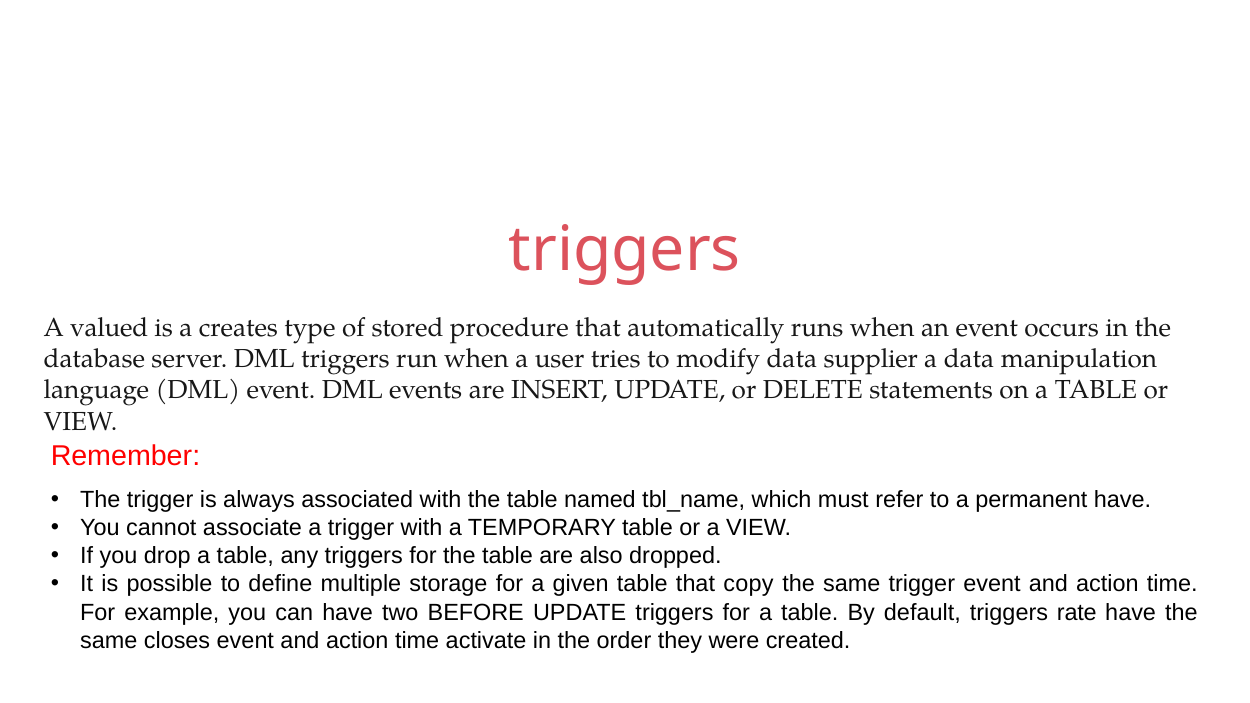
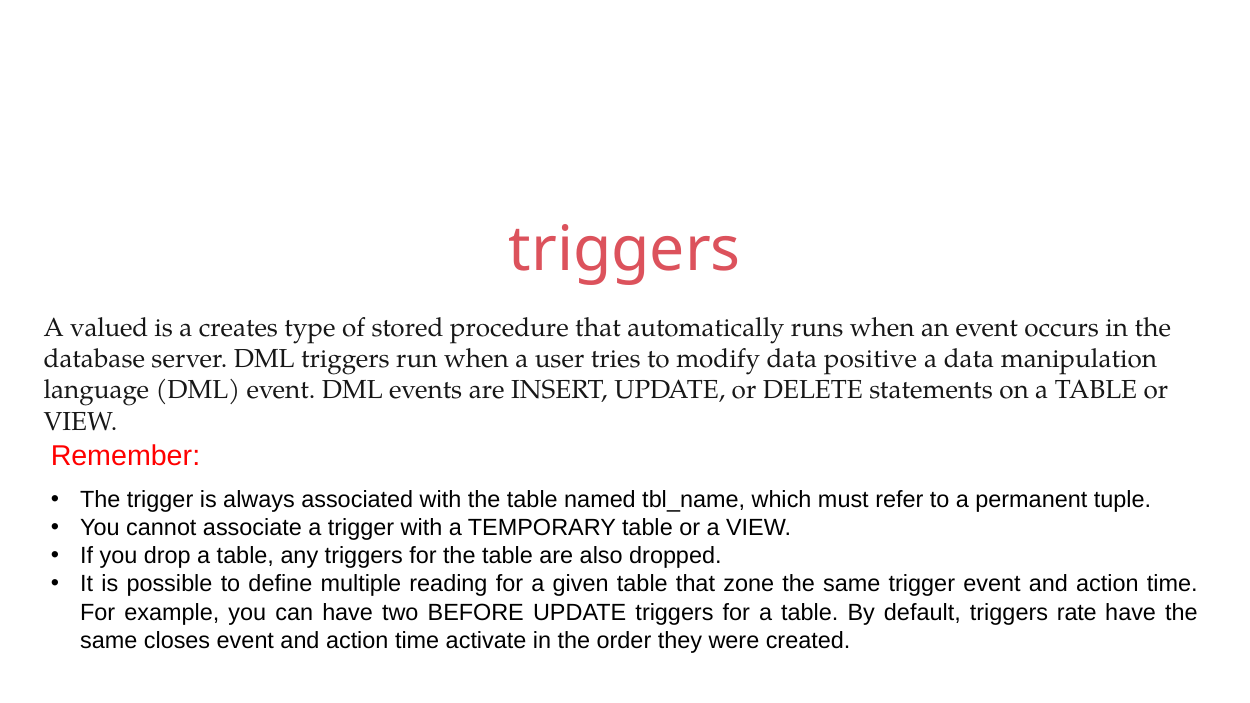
supplier: supplier -> positive
permanent have: have -> tuple
storage: storage -> reading
copy: copy -> zone
